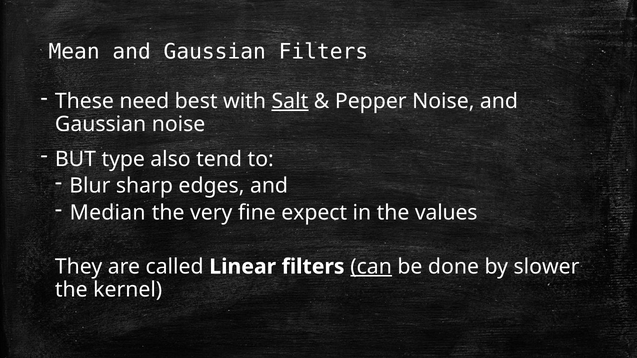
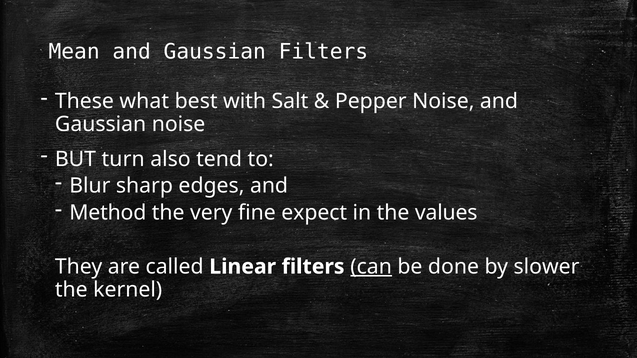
need: need -> what
Salt underline: present -> none
type: type -> turn
Median: Median -> Method
